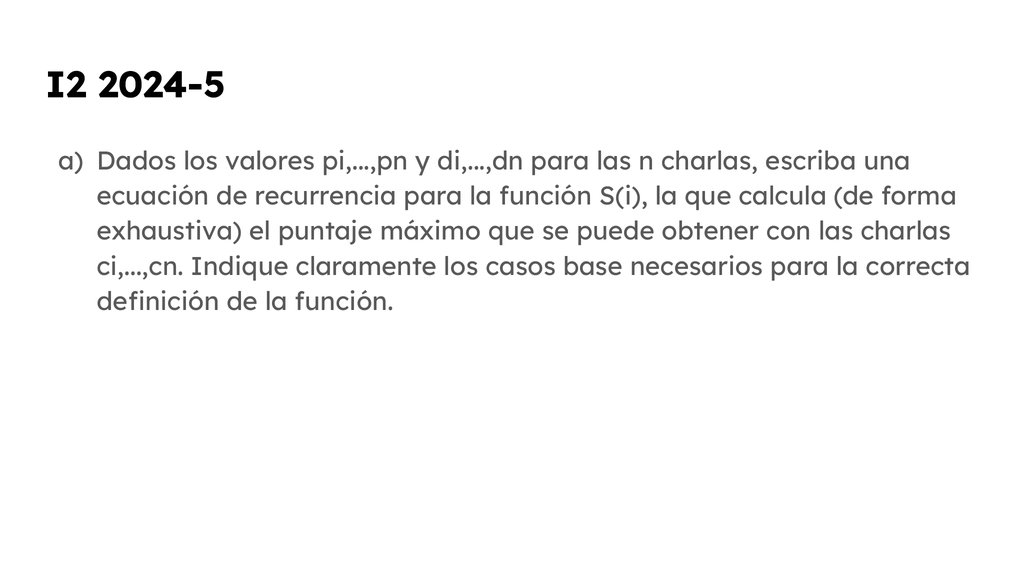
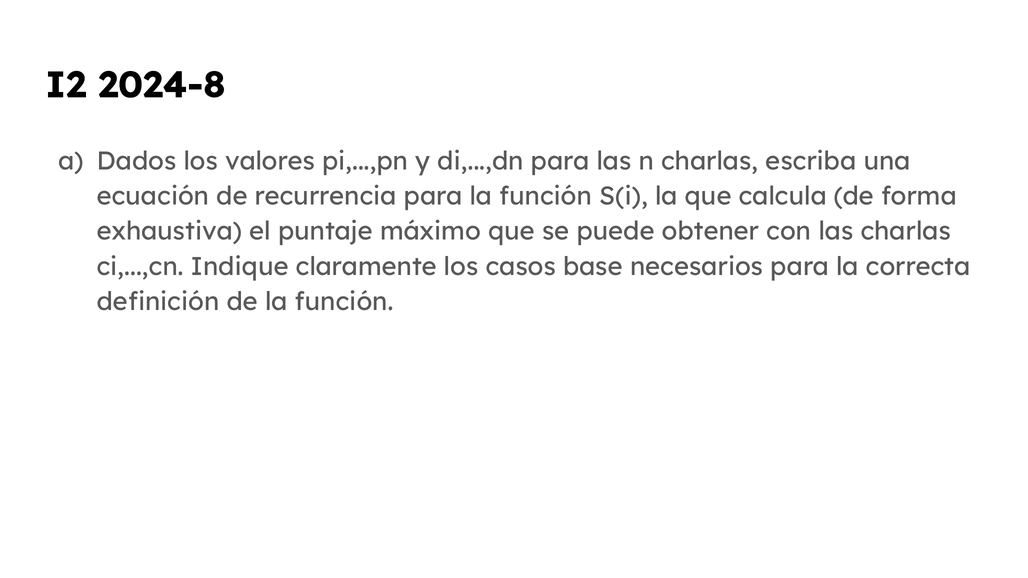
2024-5: 2024-5 -> 2024-8
